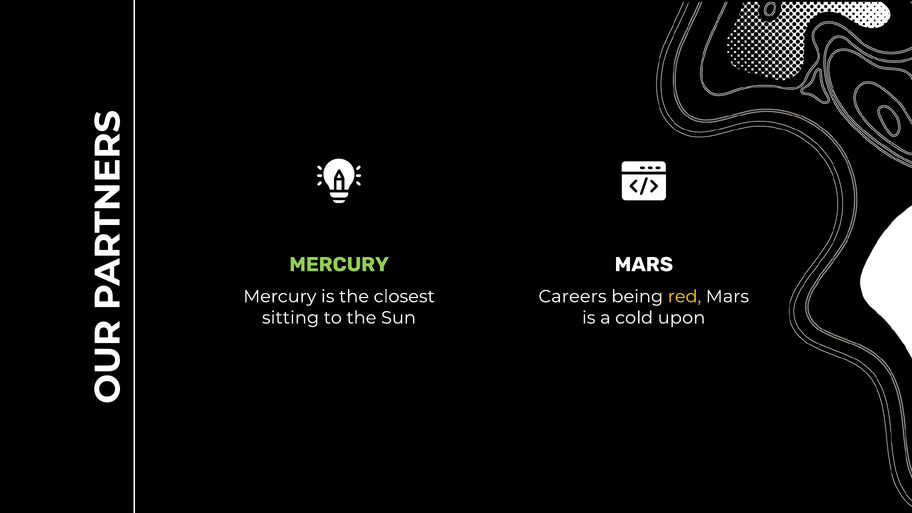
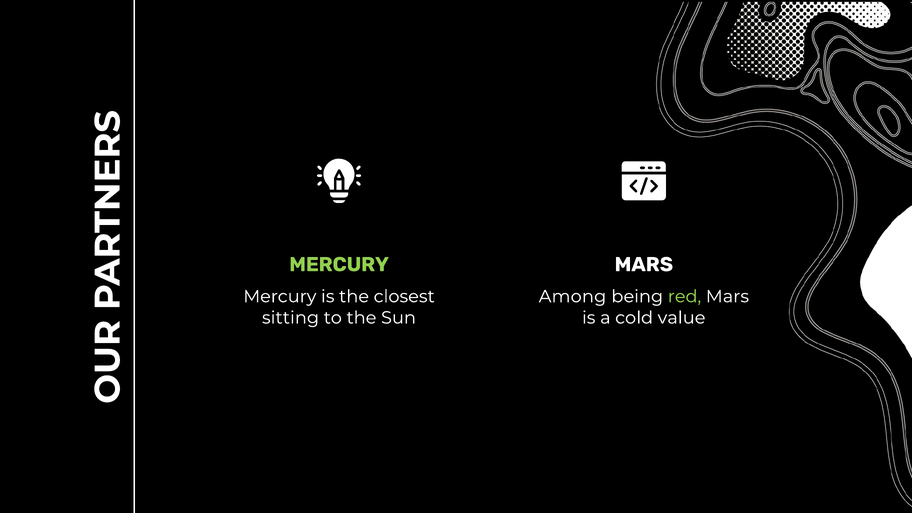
Careers: Careers -> Among
red colour: yellow -> light green
upon: upon -> value
